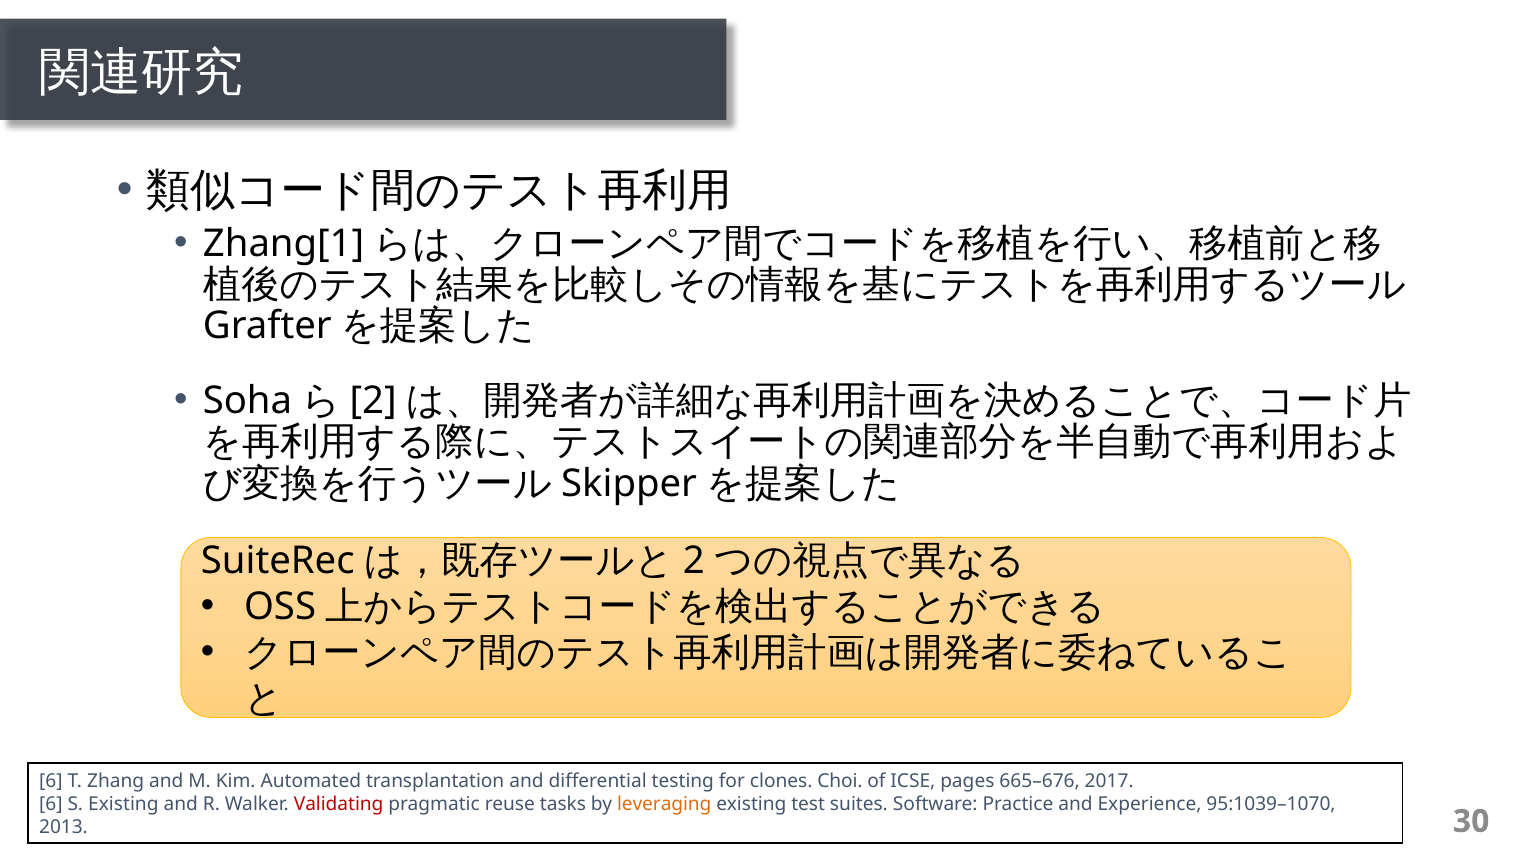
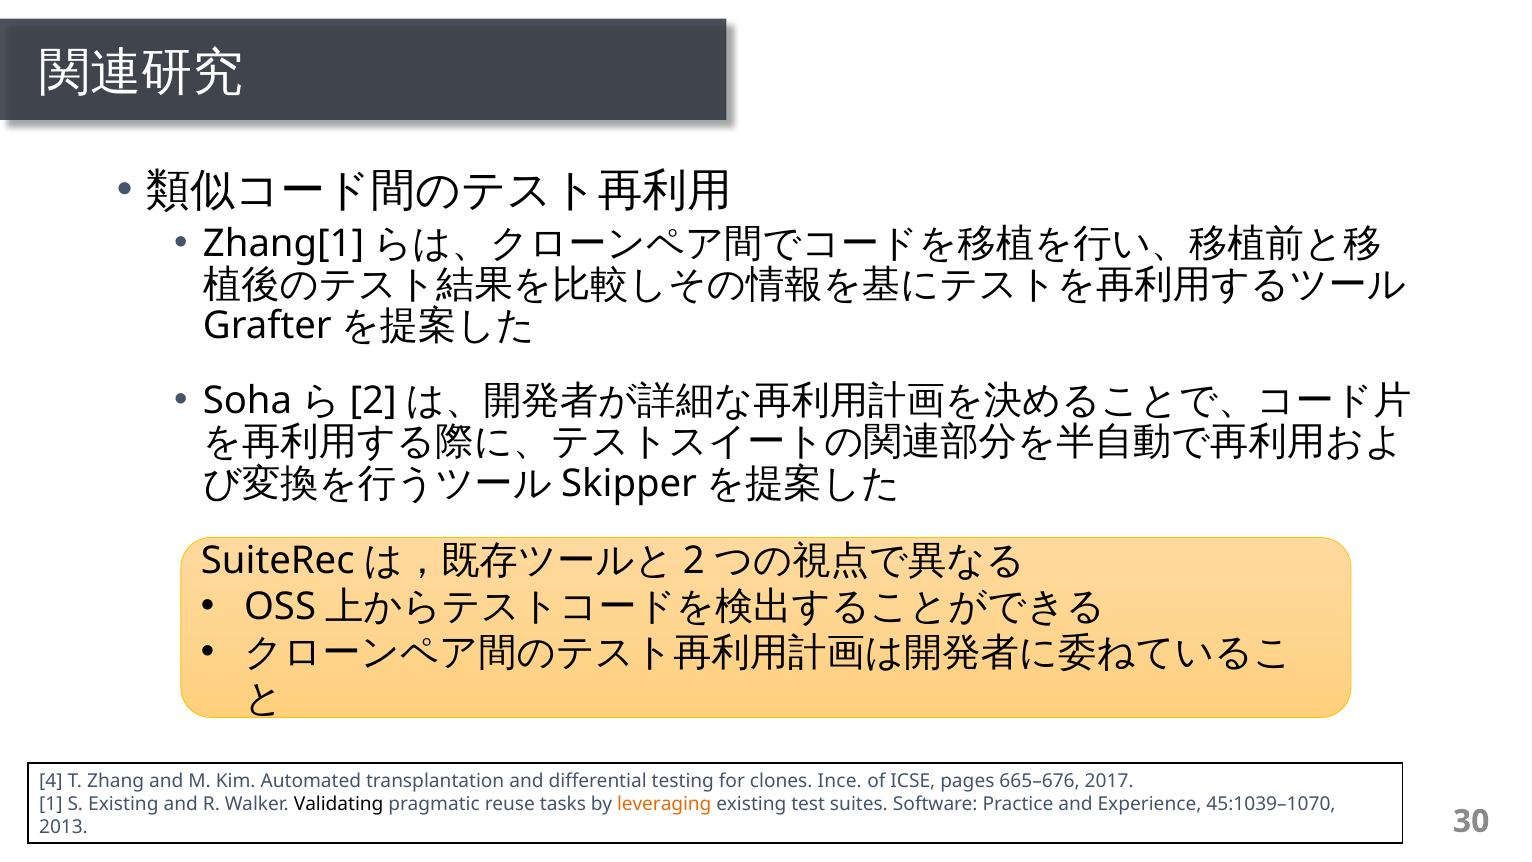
6 at (51, 781): 6 -> 4
Choi: Choi -> Ince
6 at (51, 804): 6 -> 1
Validating colour: red -> black
95:1039–1070: 95:1039–1070 -> 45:1039–1070
